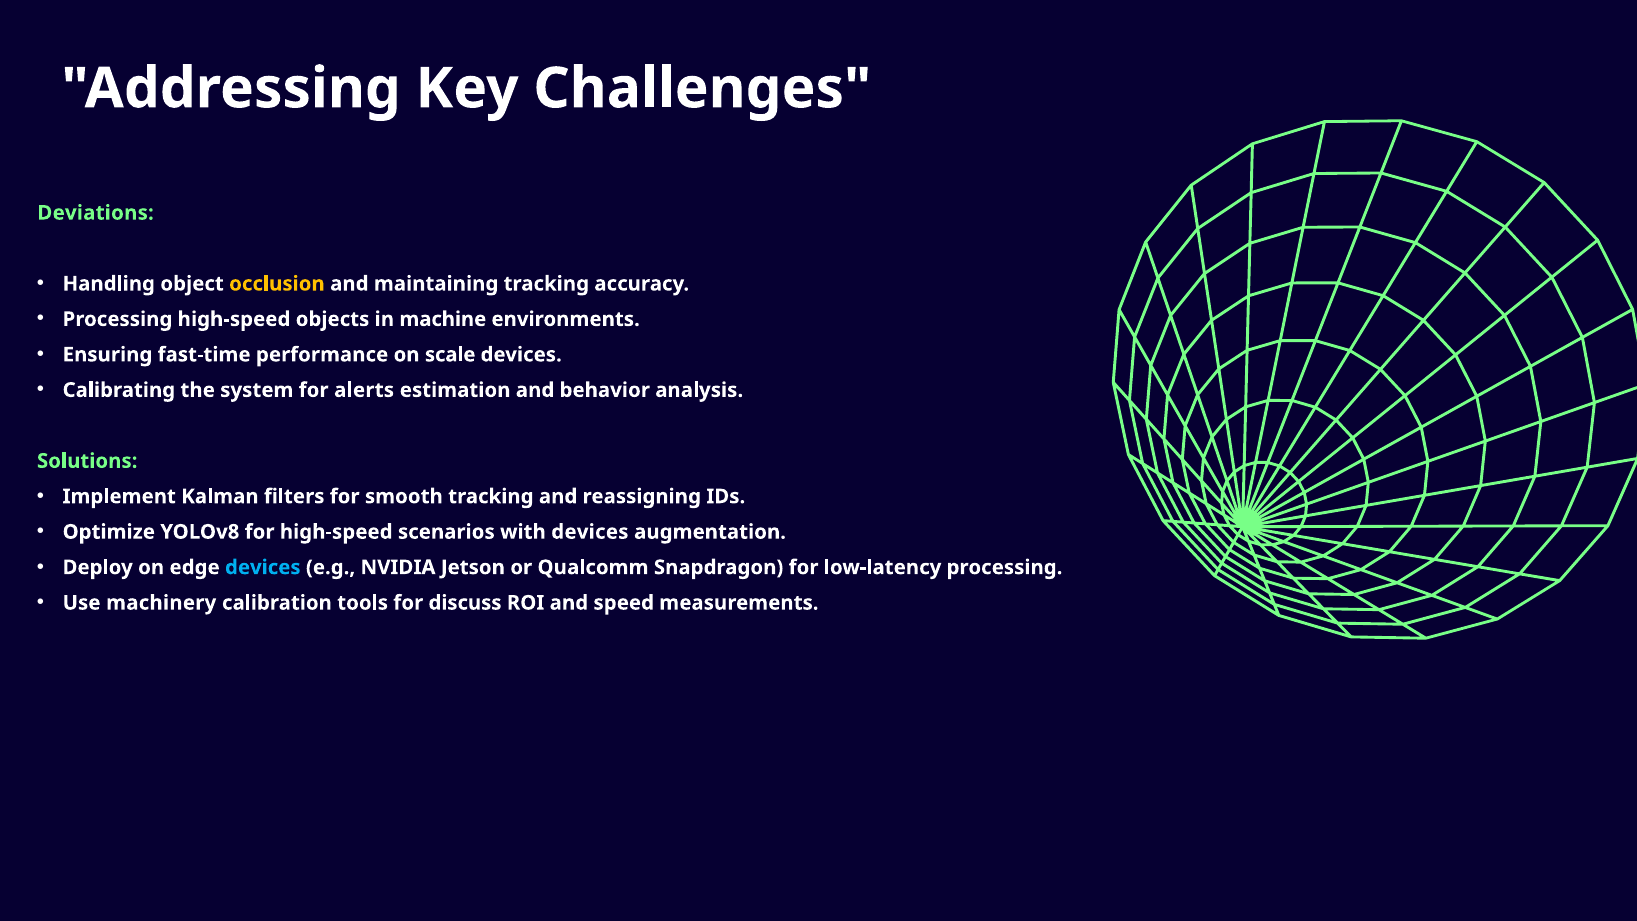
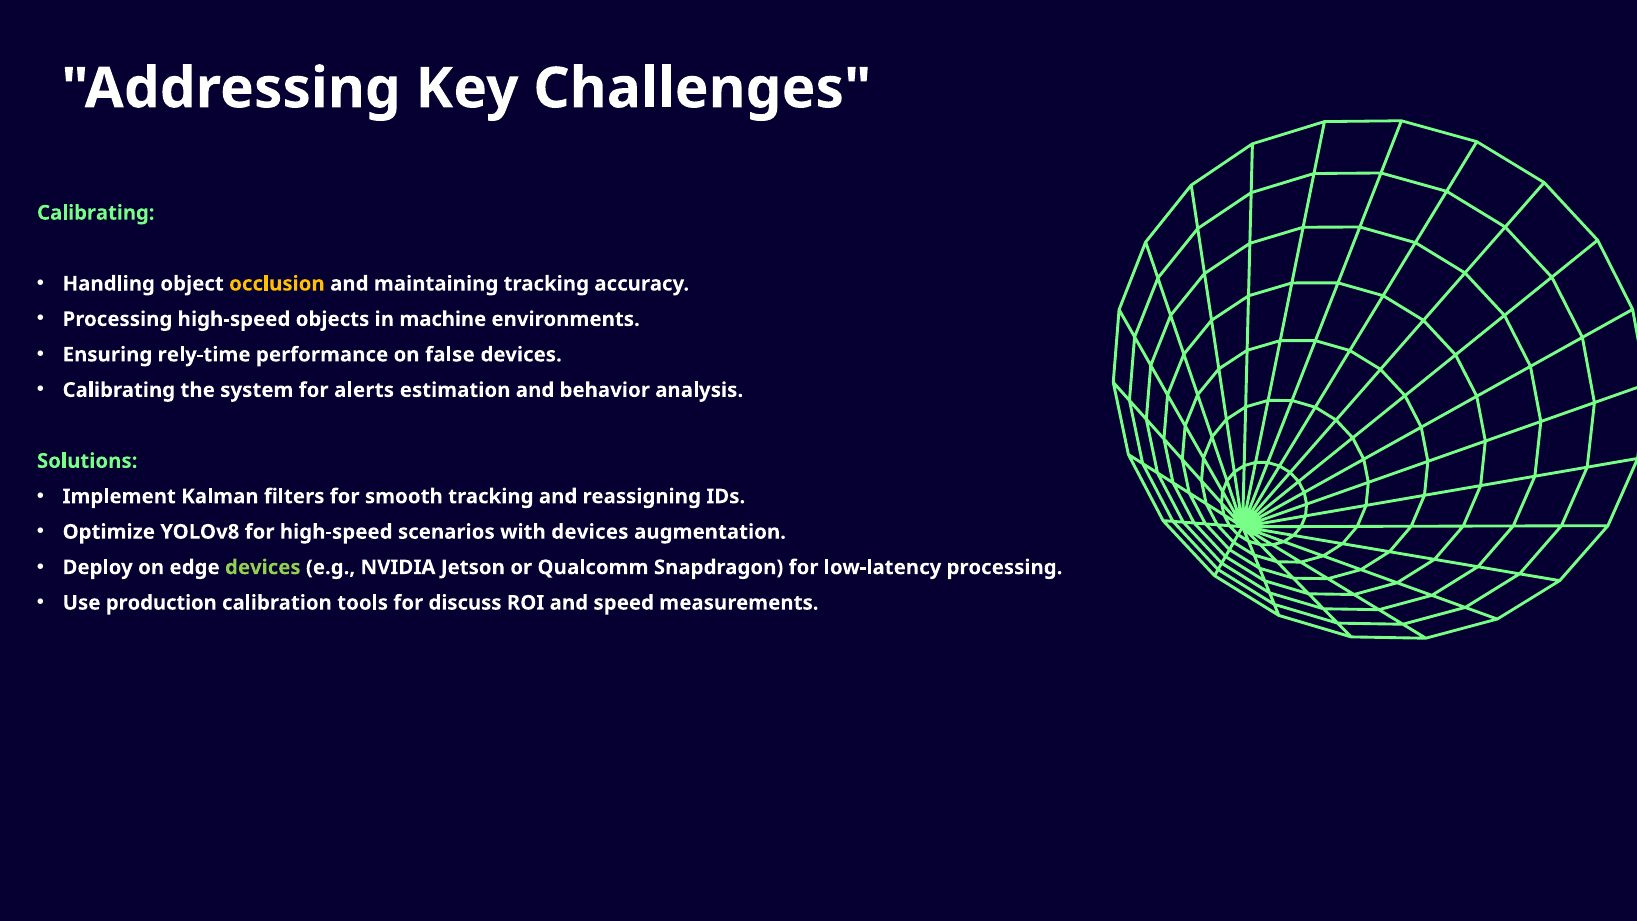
Deviations at (96, 213): Deviations -> Calibrating
fast-time: fast-time -> rely-time
scale: scale -> false
devices at (263, 567) colour: light blue -> light green
machinery: machinery -> production
